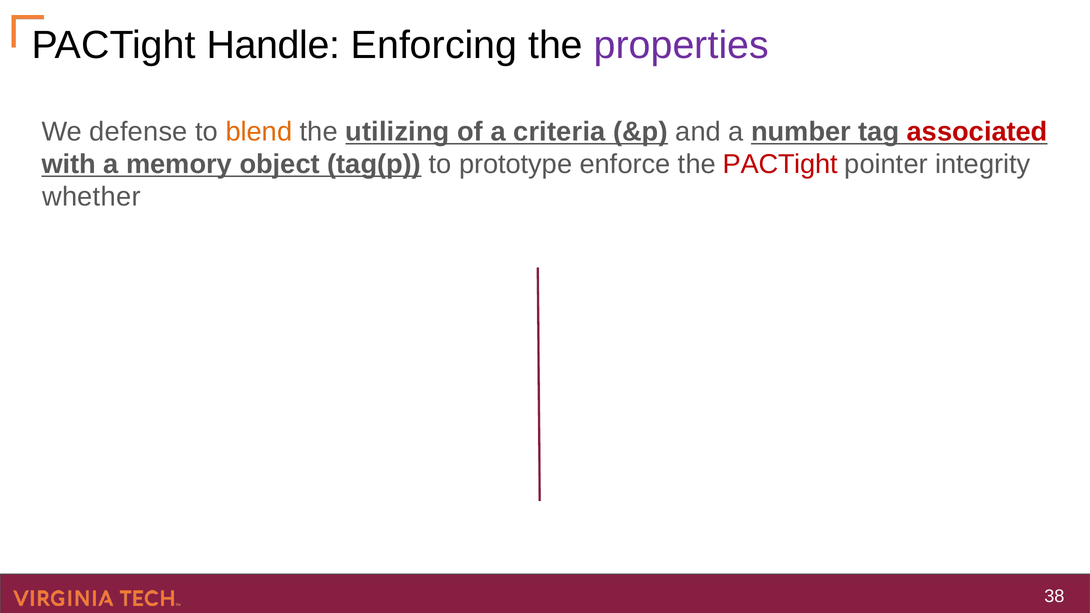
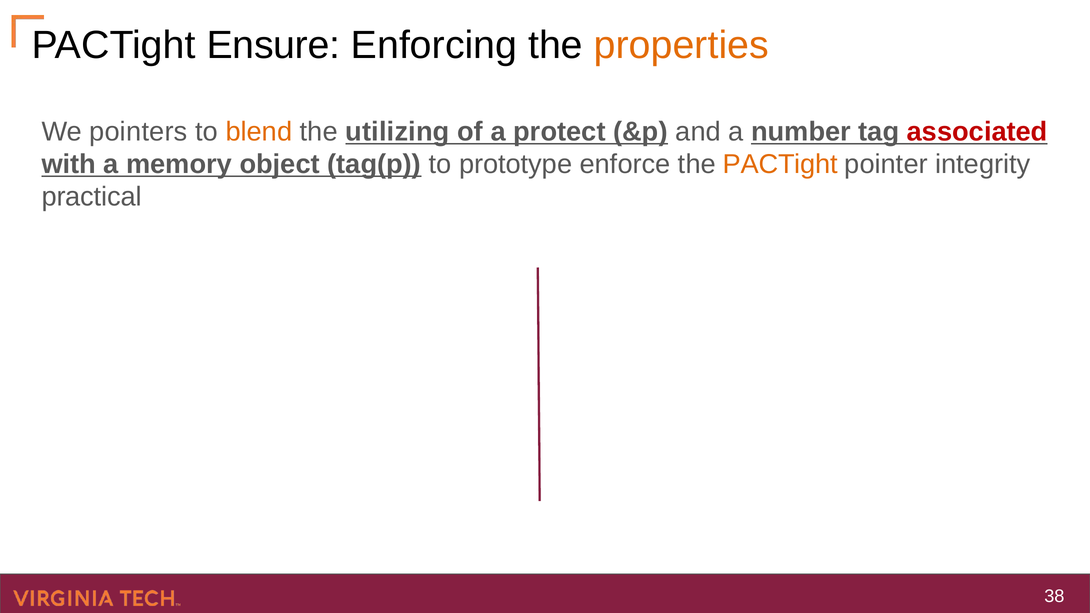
Handle: Handle -> Ensure
properties colour: purple -> orange
defense: defense -> pointers
criteria: criteria -> protect
PACTight at (780, 164) colour: red -> orange
whether: whether -> practical
